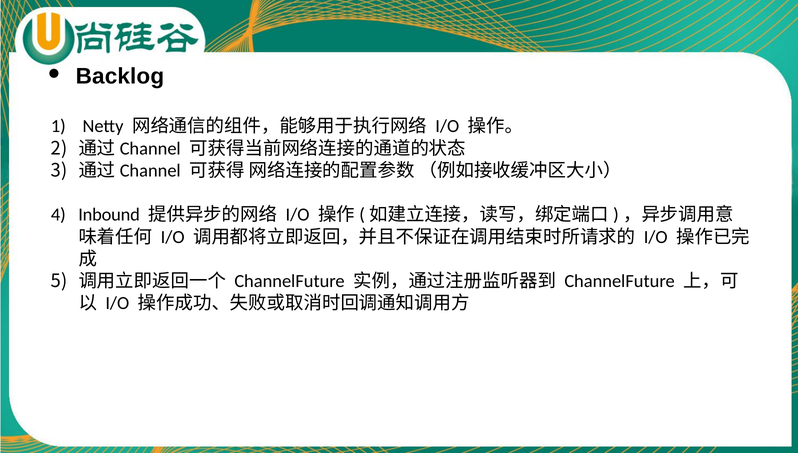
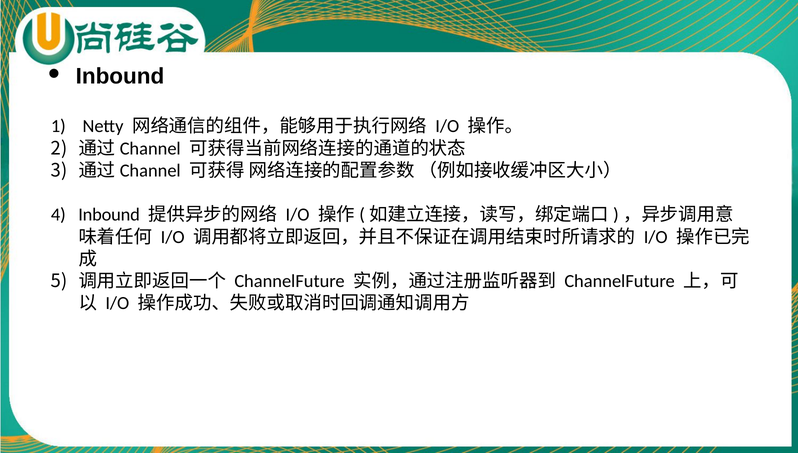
Backlog at (120, 76): Backlog -> Inbound
